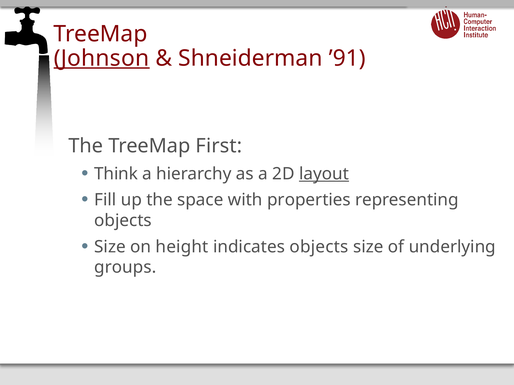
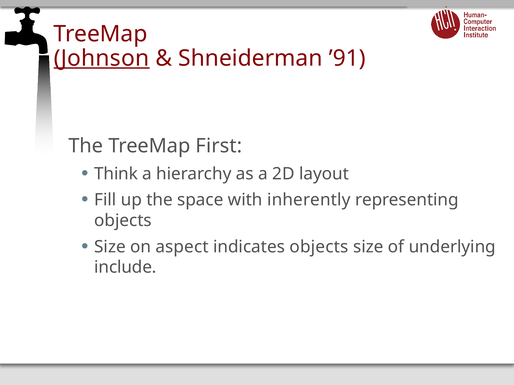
layout underline: present -> none
properties: properties -> inherently
height: height -> aspect
groups: groups -> include
